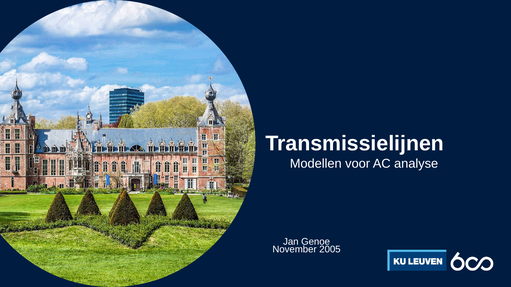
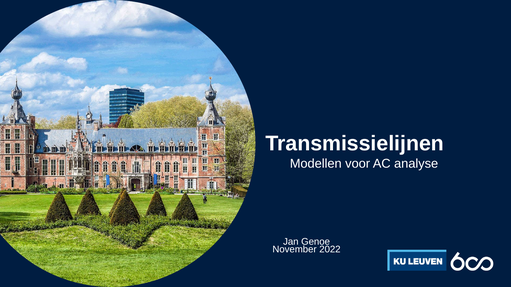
2005: 2005 -> 2022
